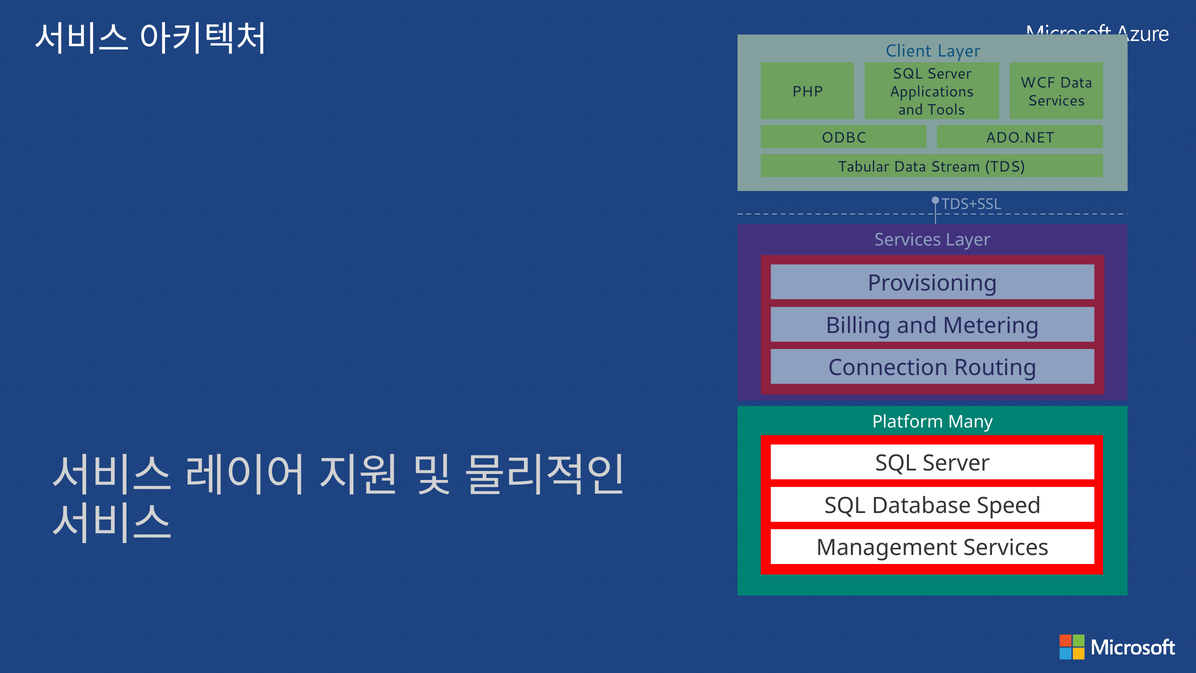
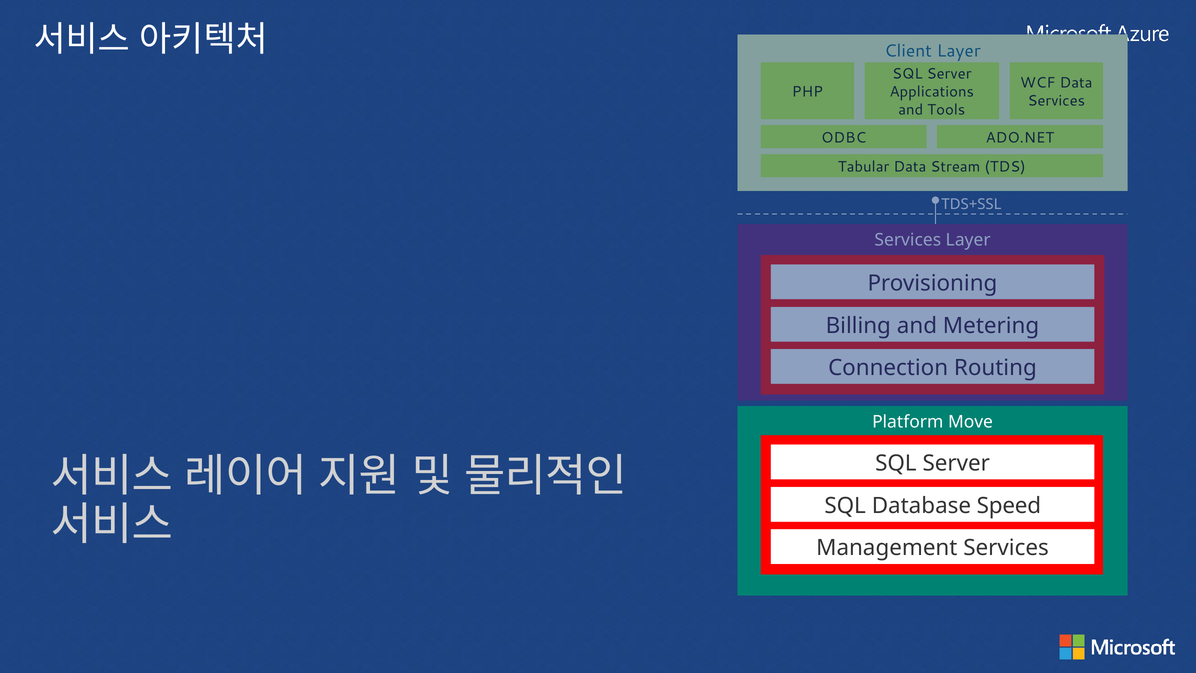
Many: Many -> Move
